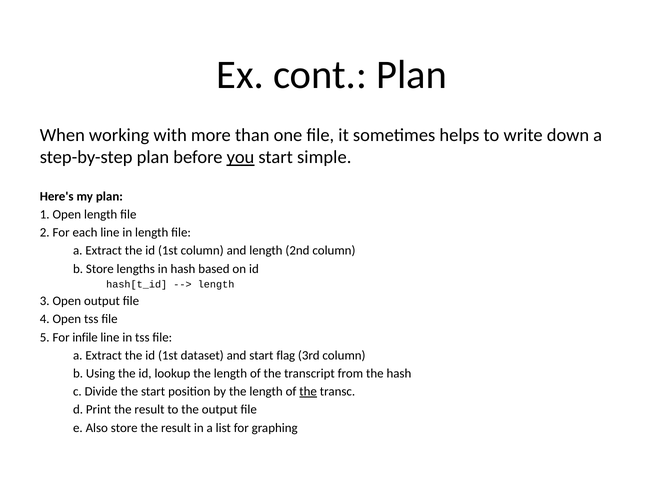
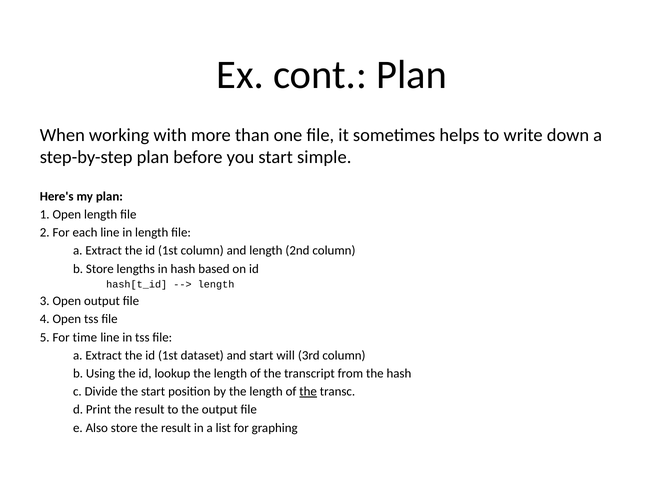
you underline: present -> none
infile: infile -> time
flag: flag -> will
